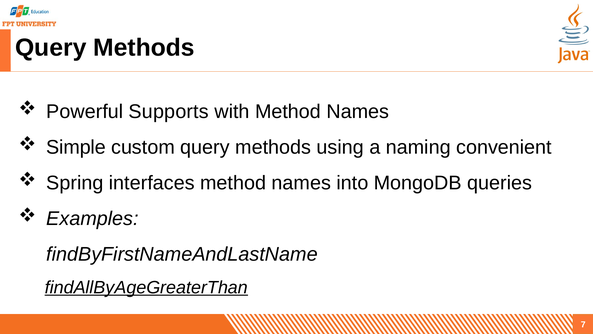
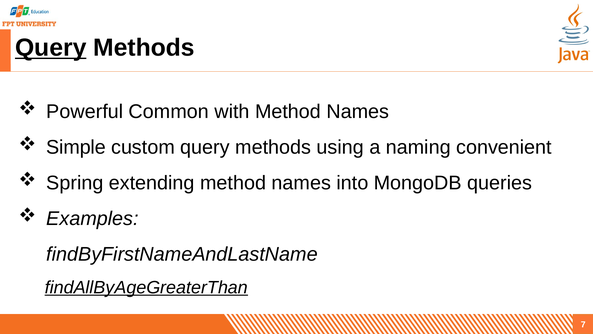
Query at (51, 48) underline: none -> present
Supports: Supports -> Common
interfaces: interfaces -> extending
